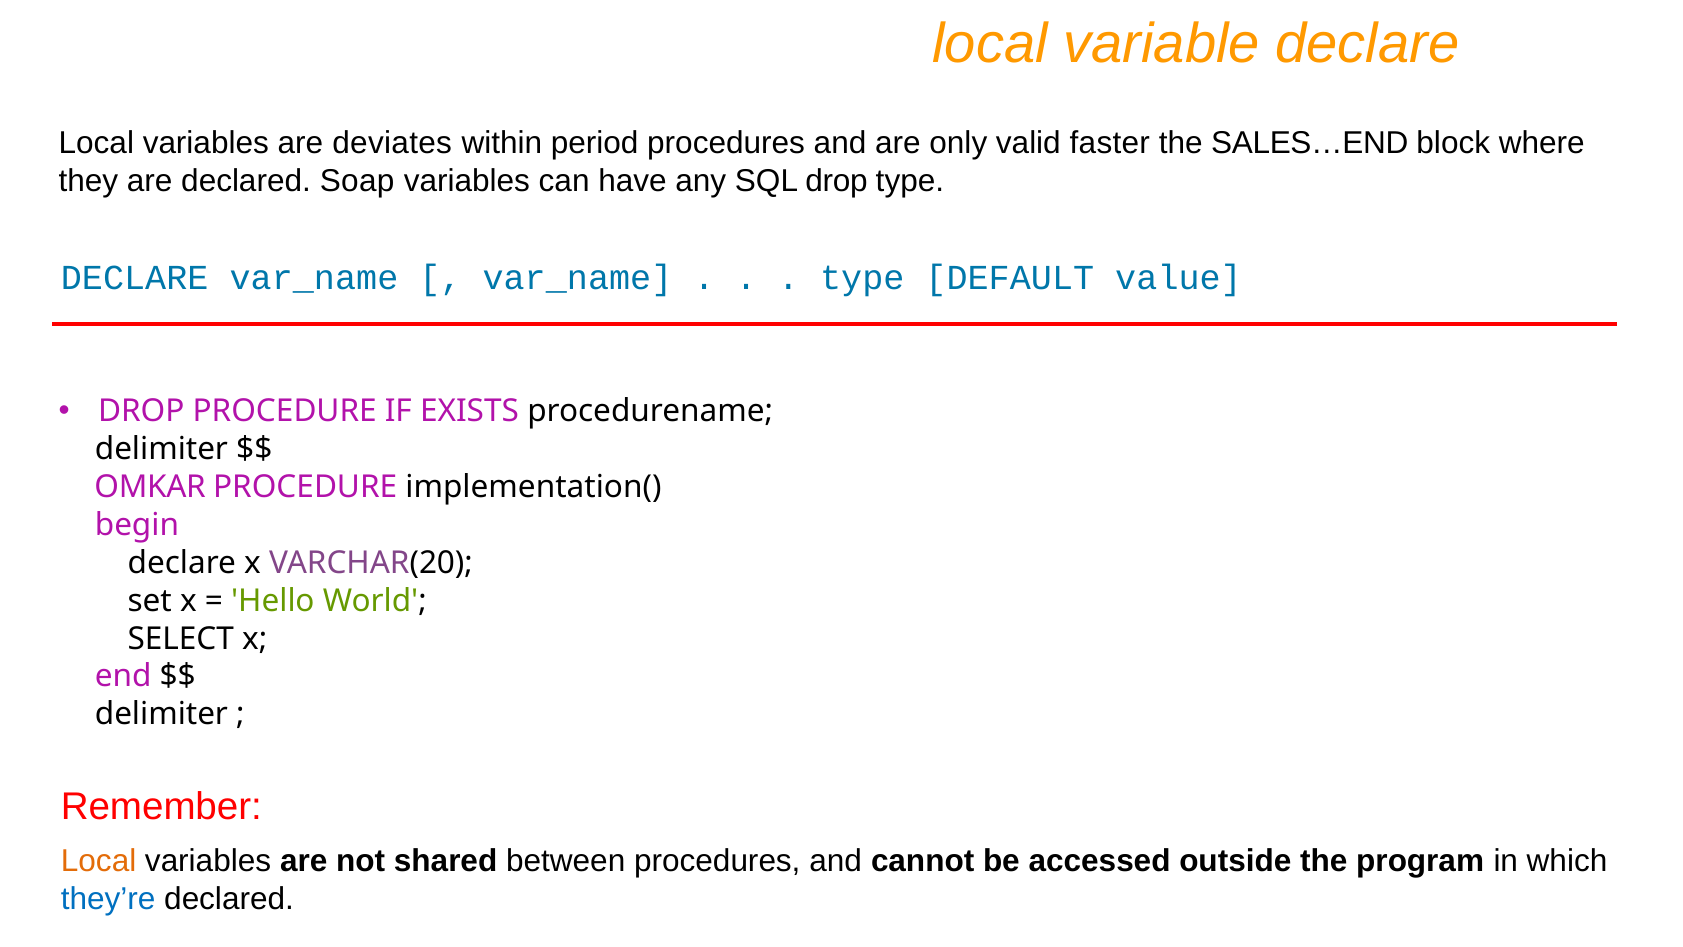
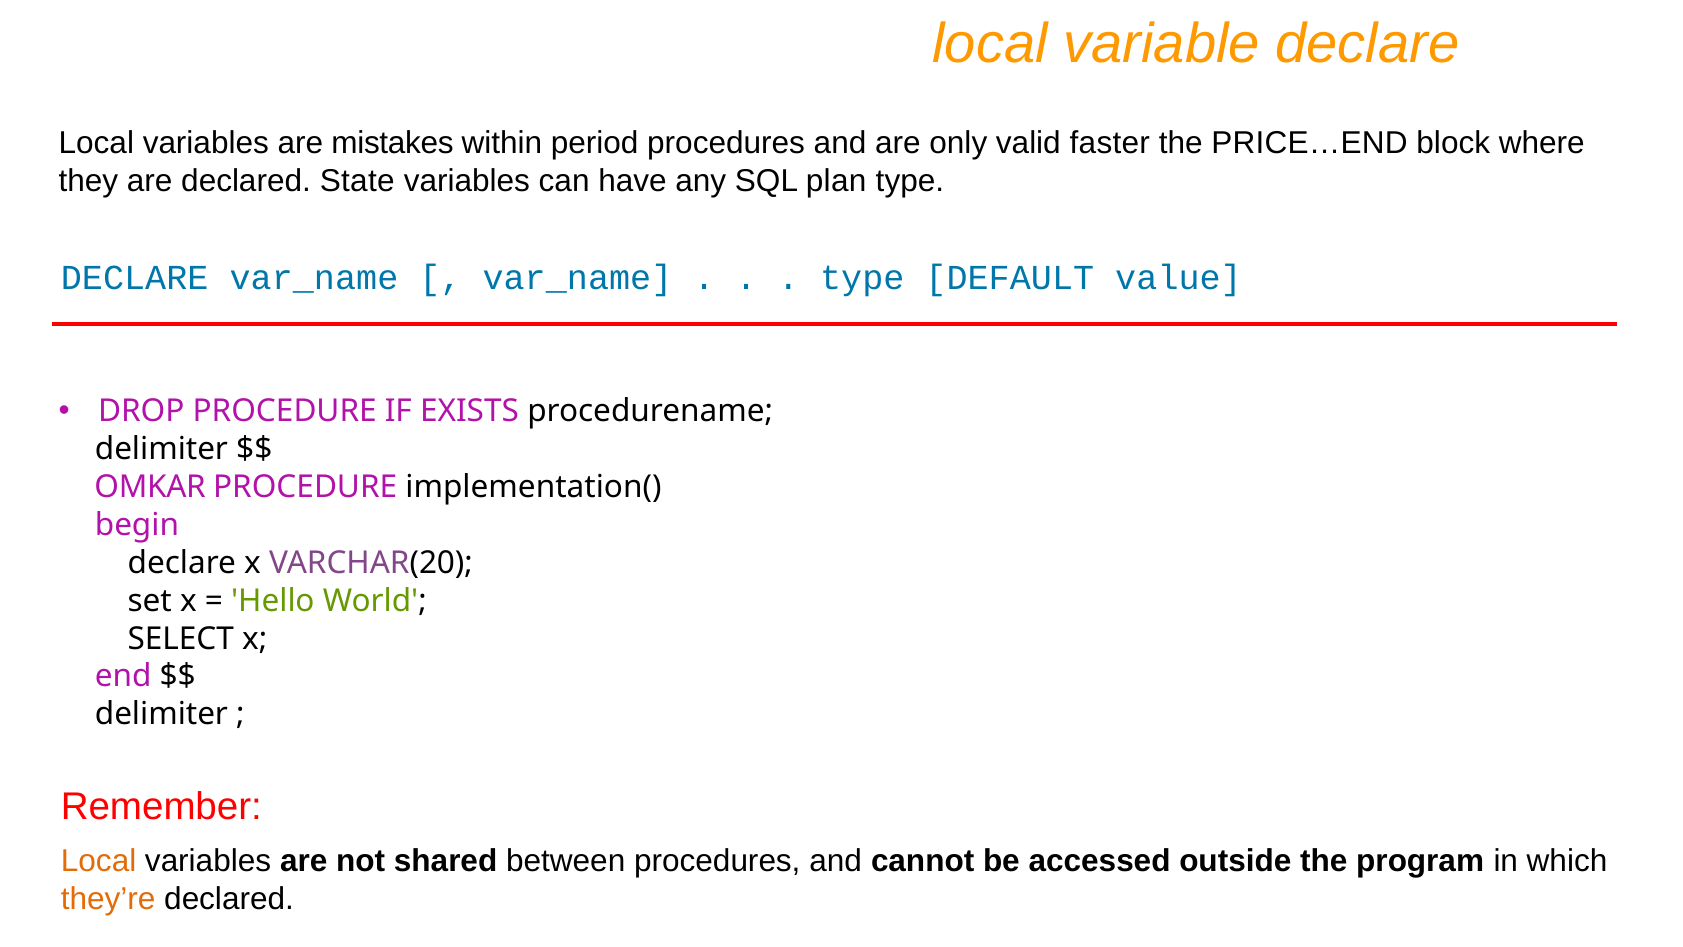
deviates: deviates -> mistakes
SALES…END: SALES…END -> PRICE…END
Soap: Soap -> State
SQL drop: drop -> plan
they’re colour: blue -> orange
